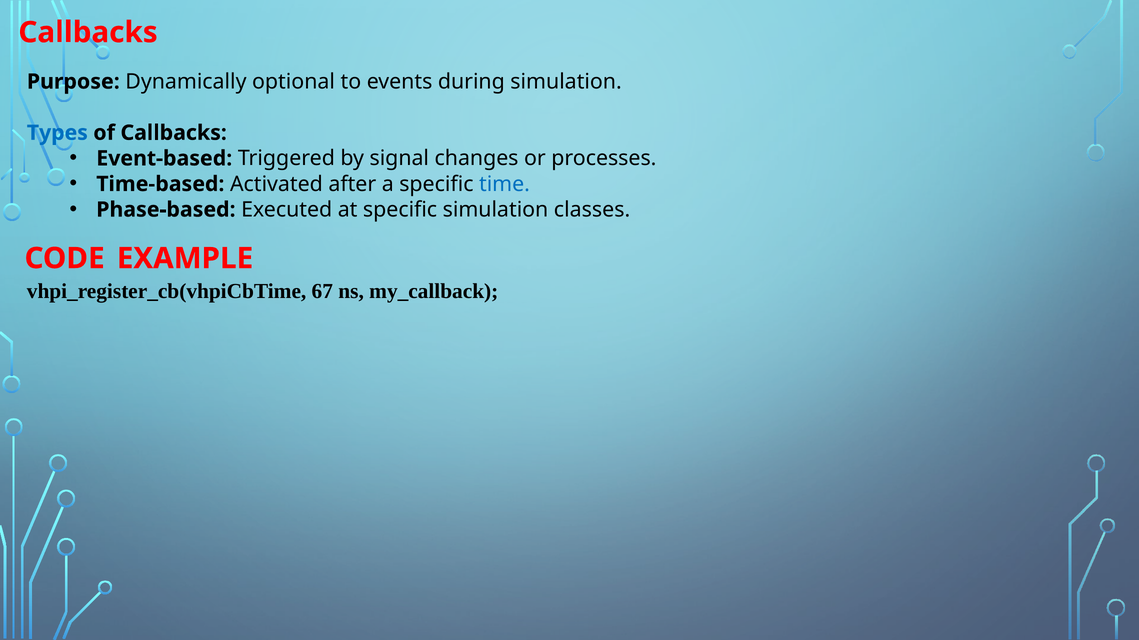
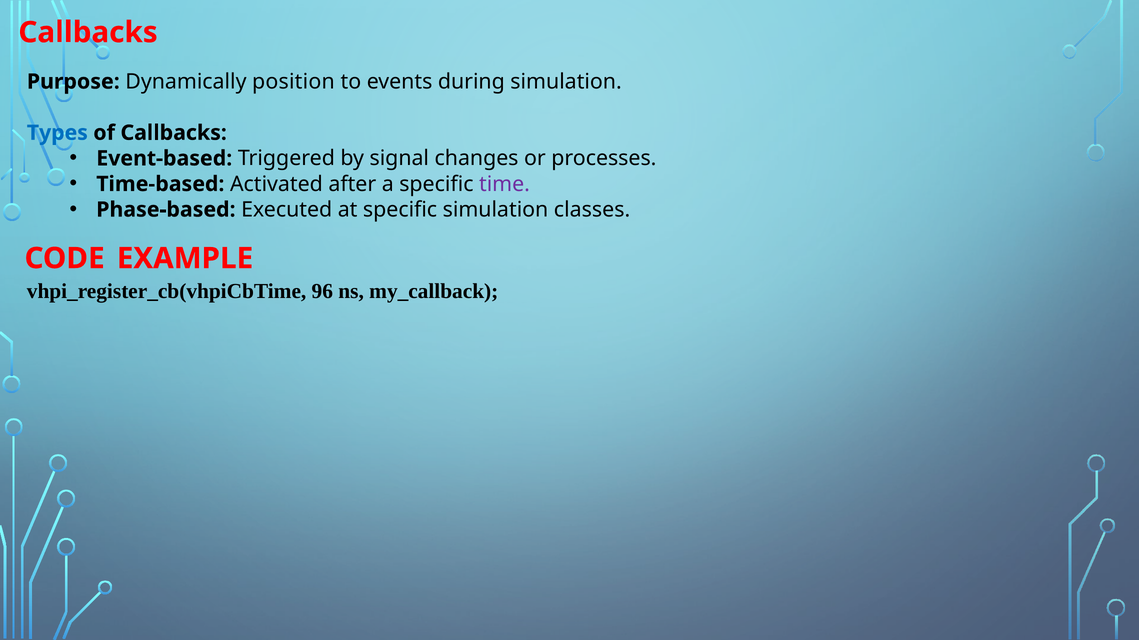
optional: optional -> position
time colour: blue -> purple
67: 67 -> 96
